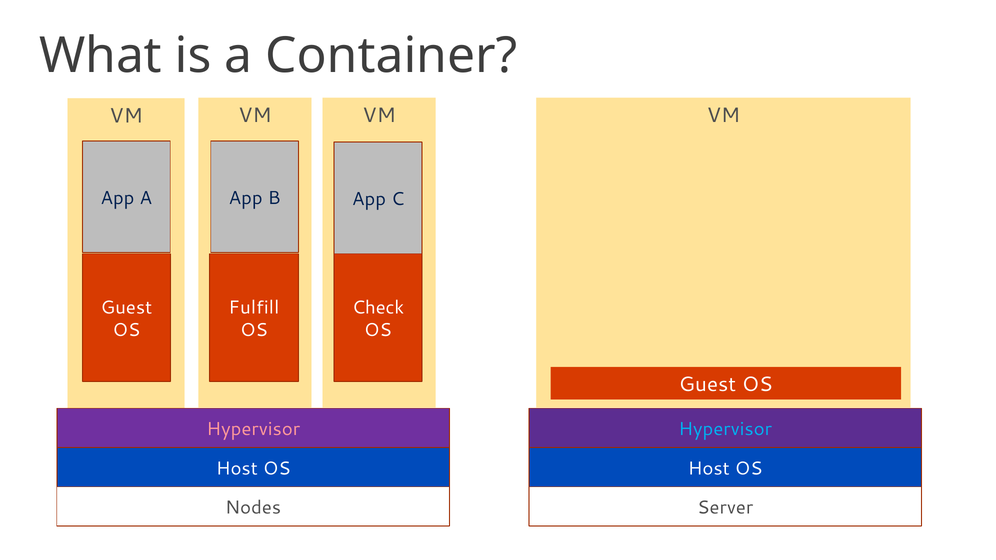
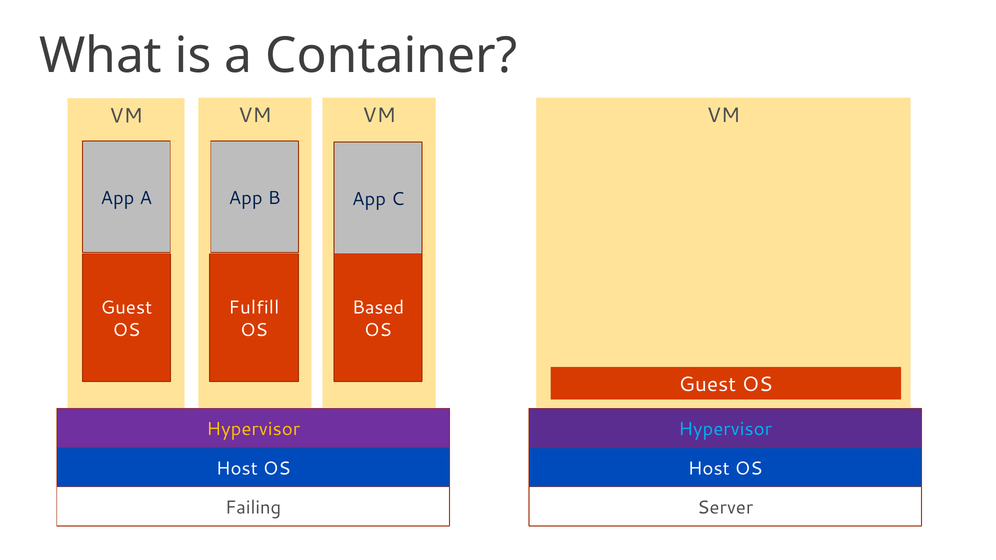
Check: Check -> Based
Hypervisor at (253, 429) colour: pink -> yellow
Nodes: Nodes -> Failing
